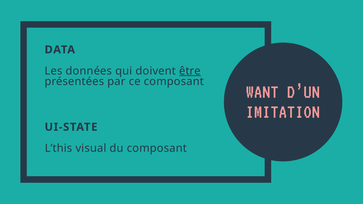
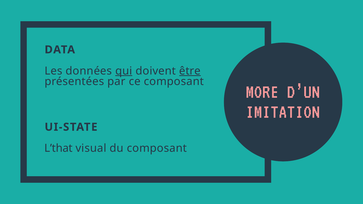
qui underline: none -> present
WANT: WANT -> MORE
L’this: L’this -> L’that
